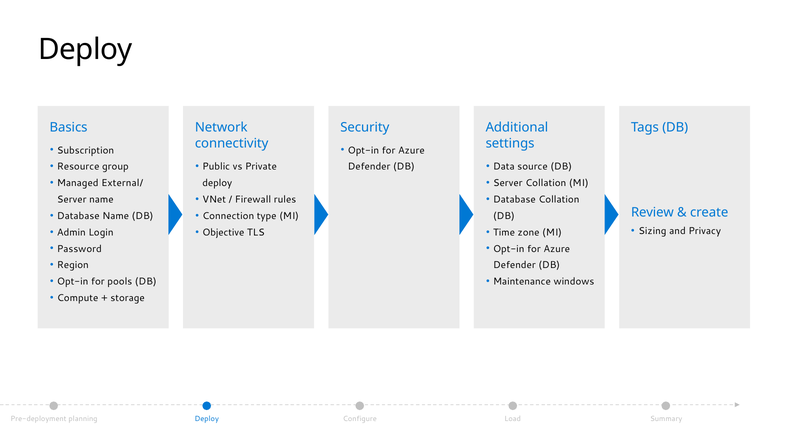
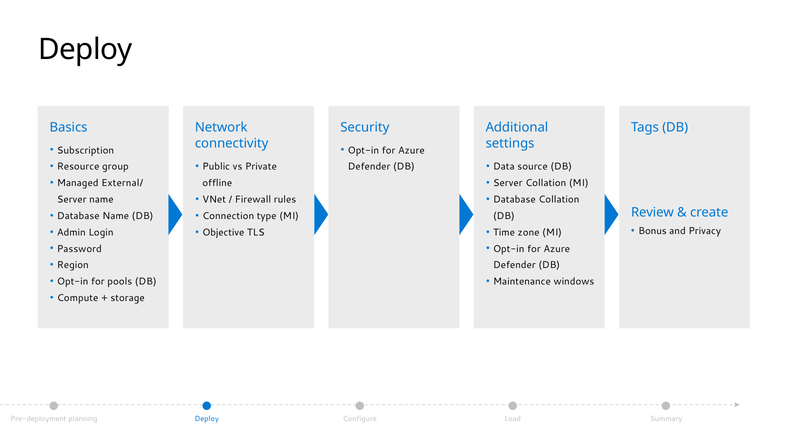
deploy at (217, 183): deploy -> offline
Sizing: Sizing -> Bonus
